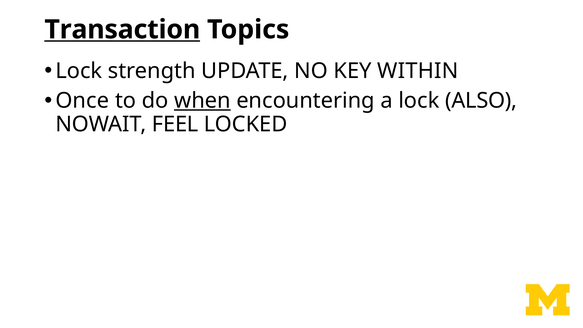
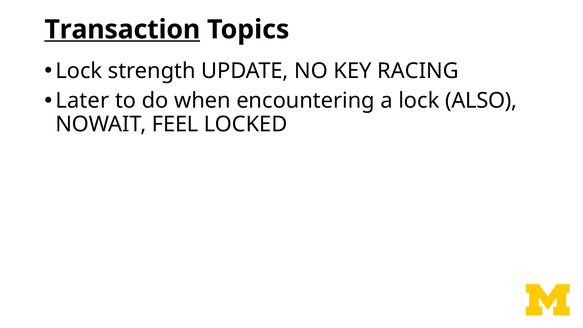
WITHIN: WITHIN -> RACING
Once: Once -> Later
when underline: present -> none
